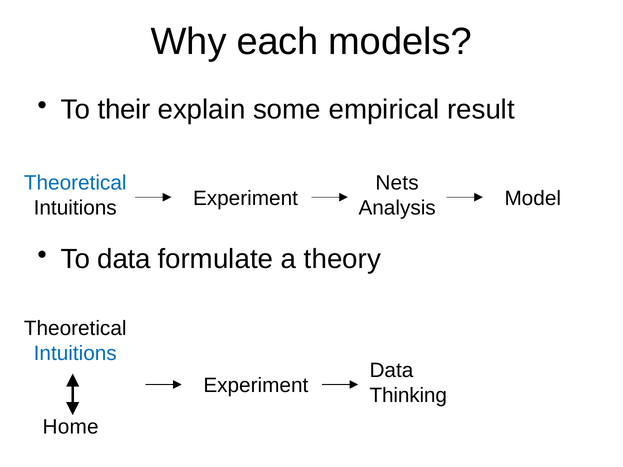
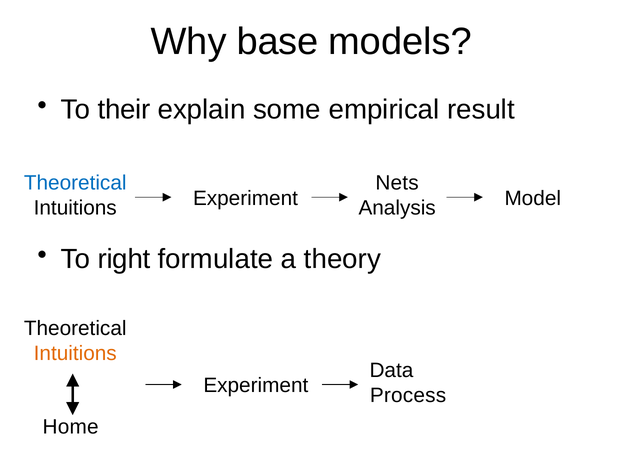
each: each -> base
To data: data -> right
Intuitions at (75, 353) colour: blue -> orange
Thinking: Thinking -> Process
